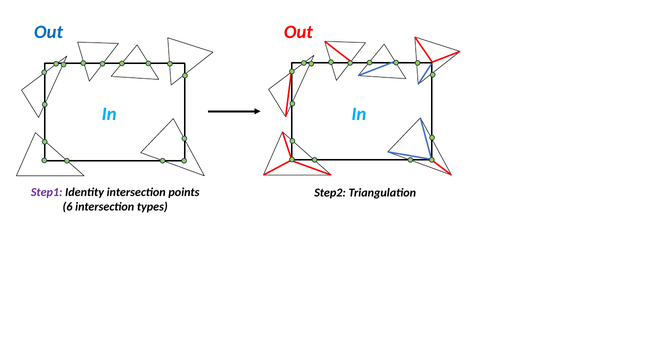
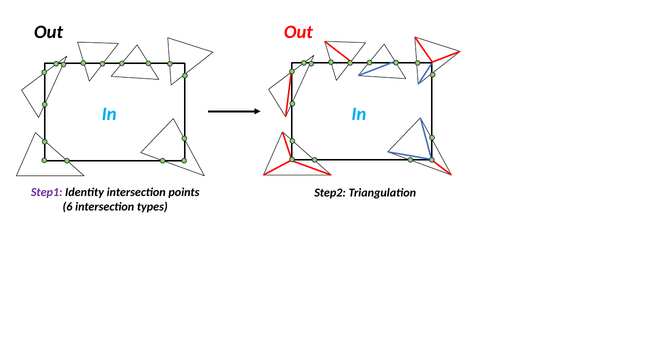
Out at (49, 32) colour: blue -> black
